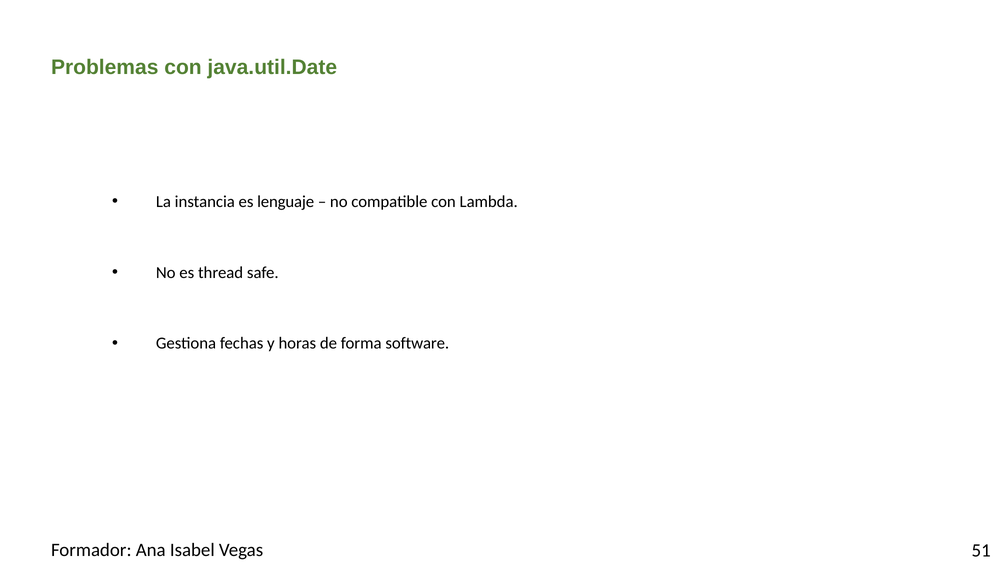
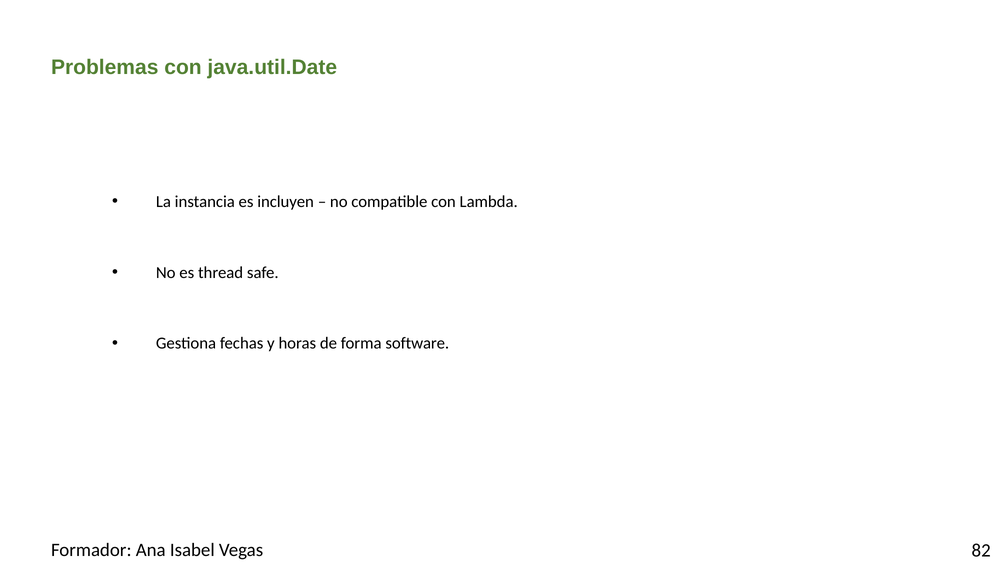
lenguaje: lenguaje -> incluyen
51: 51 -> 82
